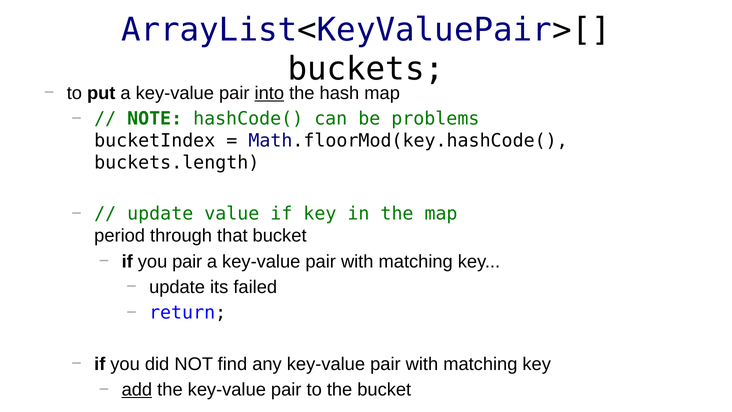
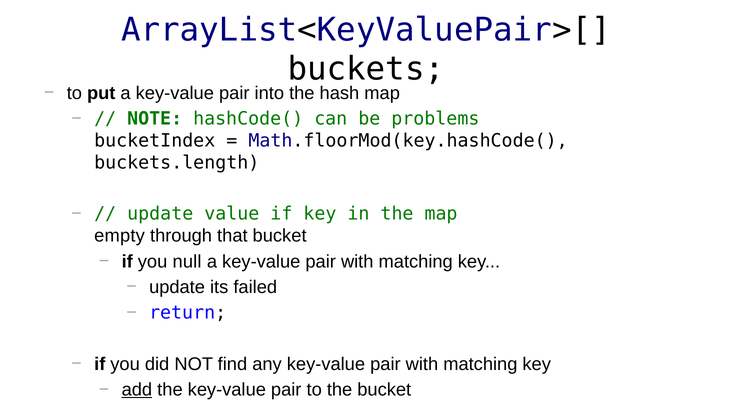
into underline: present -> none
period: period -> empty
you pair: pair -> null
